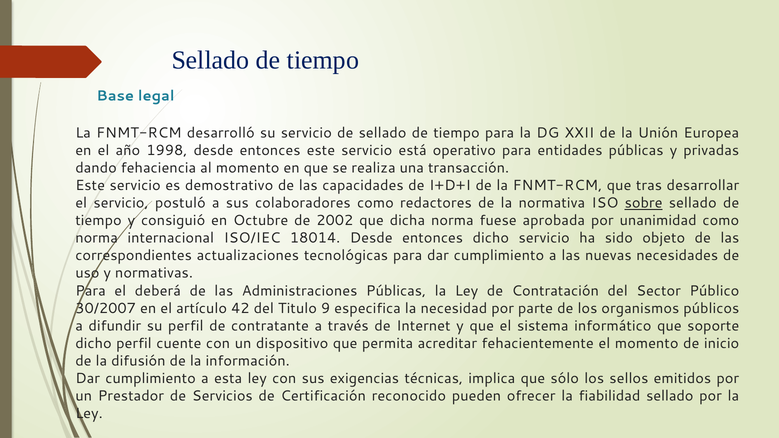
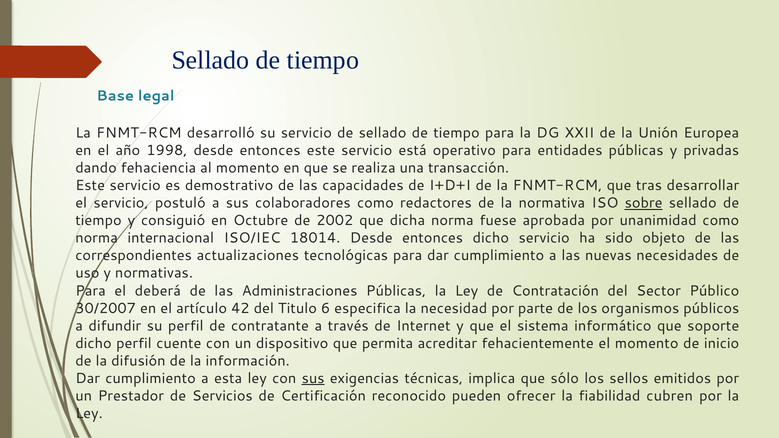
9: 9 -> 6
sus at (313, 378) underline: none -> present
fiabilidad sellado: sellado -> cubren
